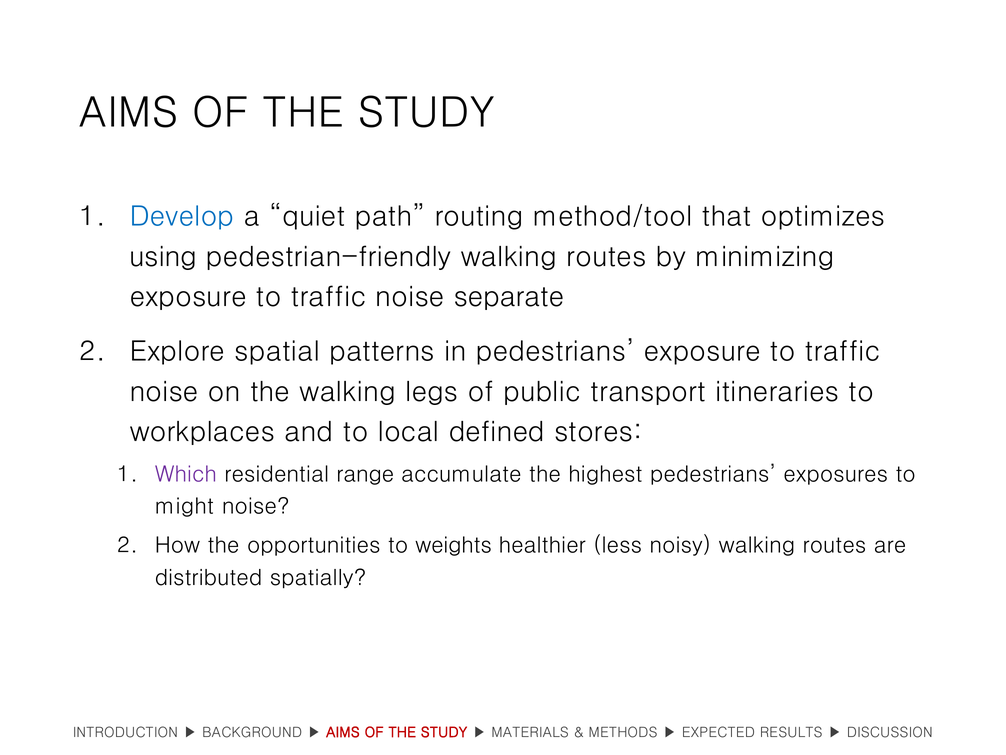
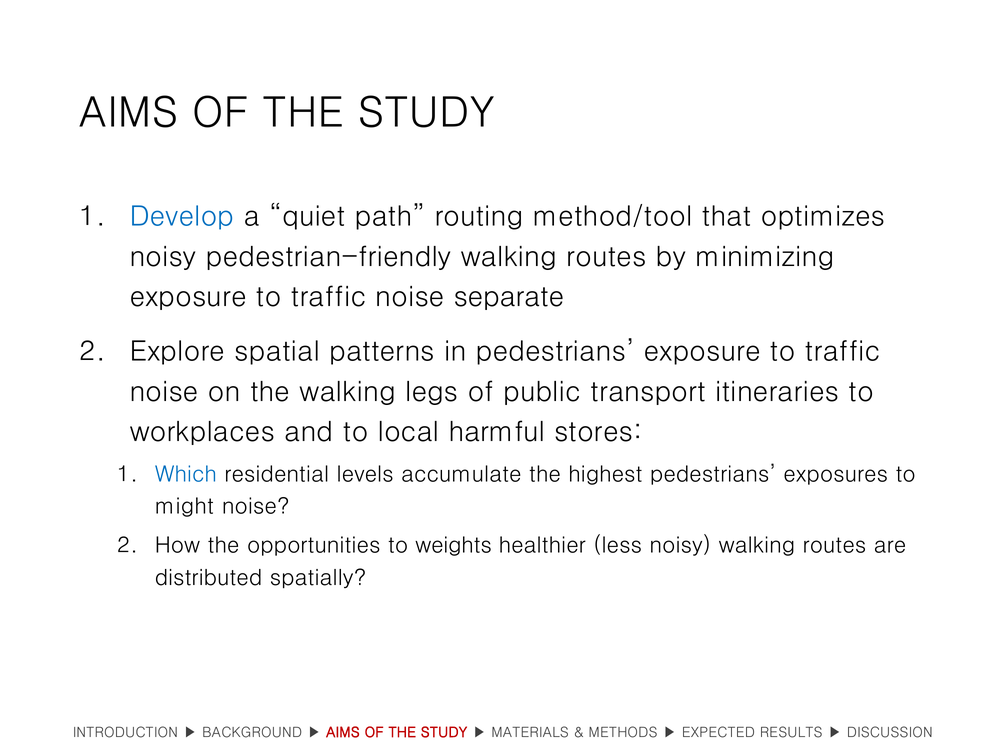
using at (163, 257): using -> noisy
defined: defined -> harmful
Which colour: purple -> blue
range: range -> levels
